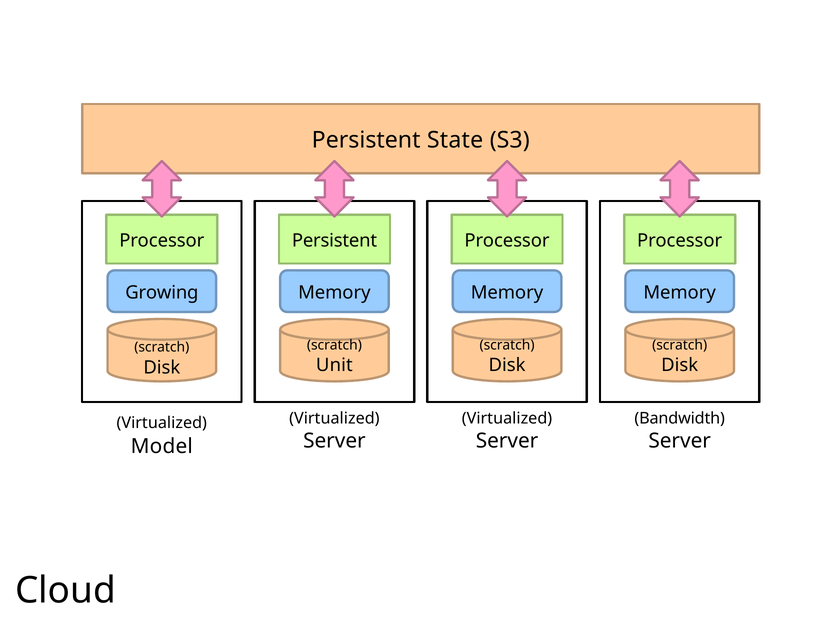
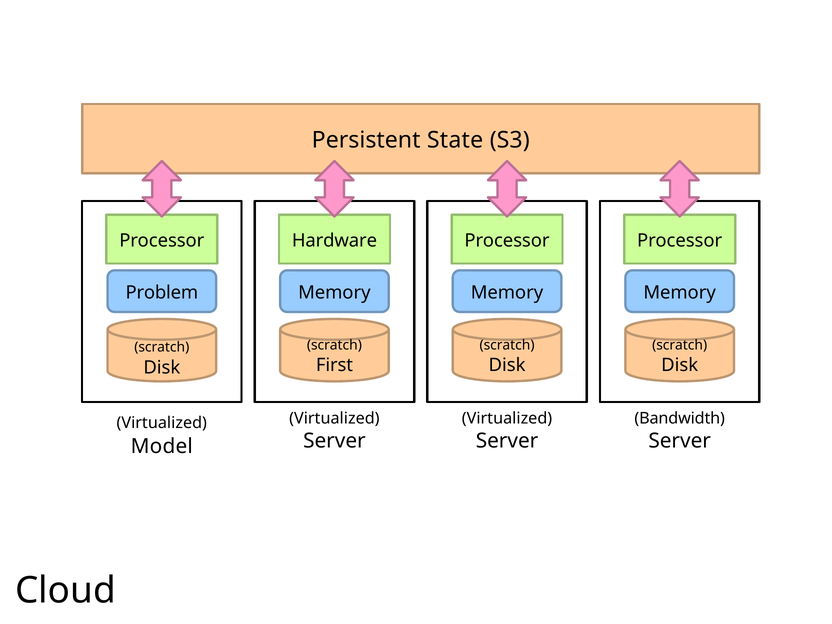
Persistent at (335, 240): Persistent -> Hardware
Growing: Growing -> Problem
Unit: Unit -> First
